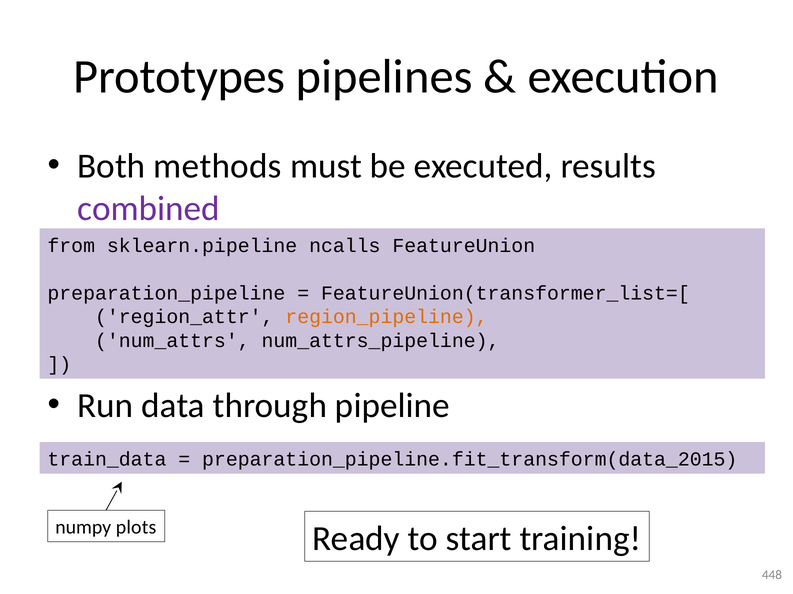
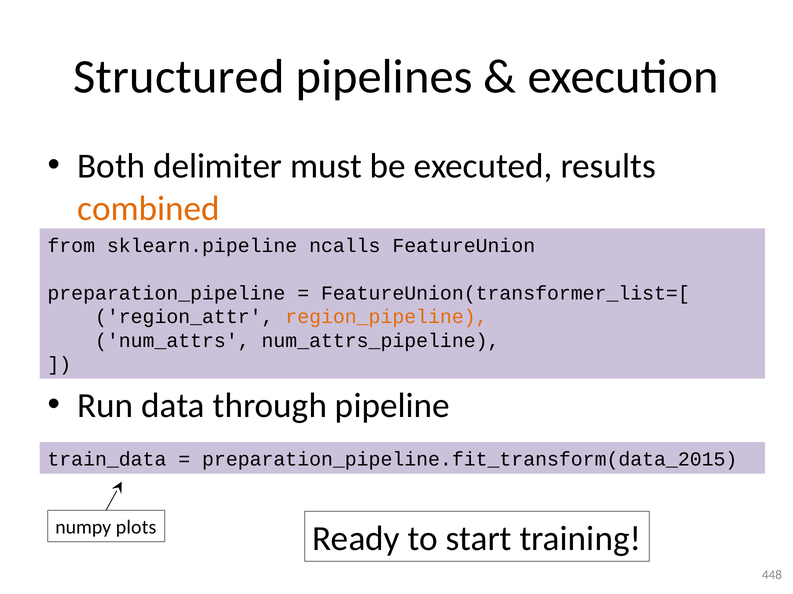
Prototypes: Prototypes -> Structured
methods: methods -> delimiter
combined colour: purple -> orange
